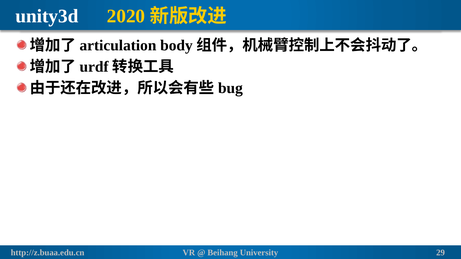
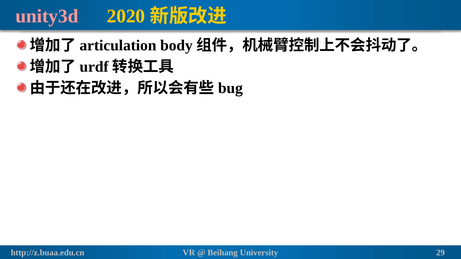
unity3d colour: white -> pink
